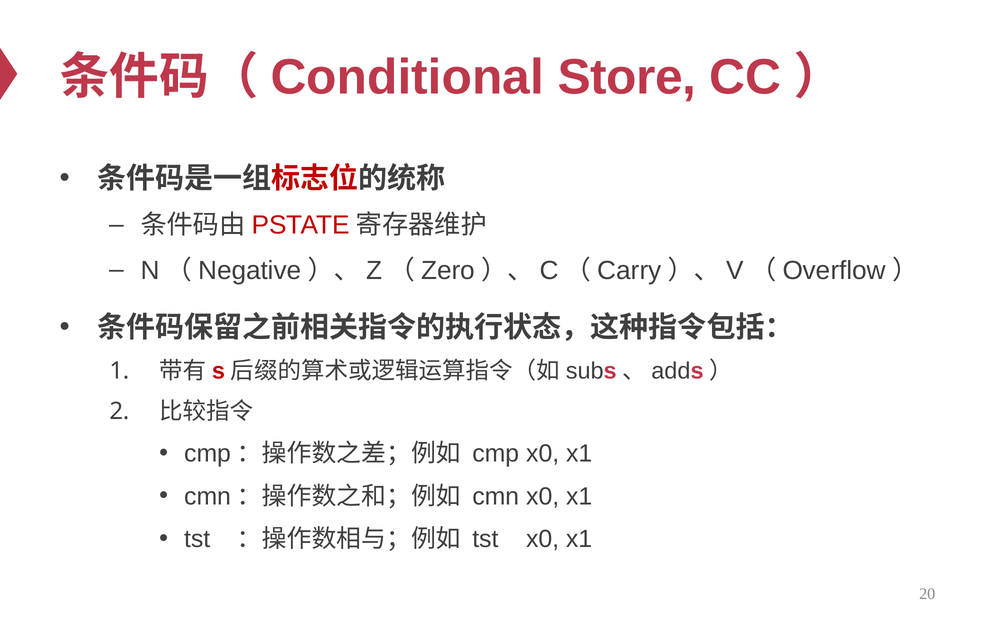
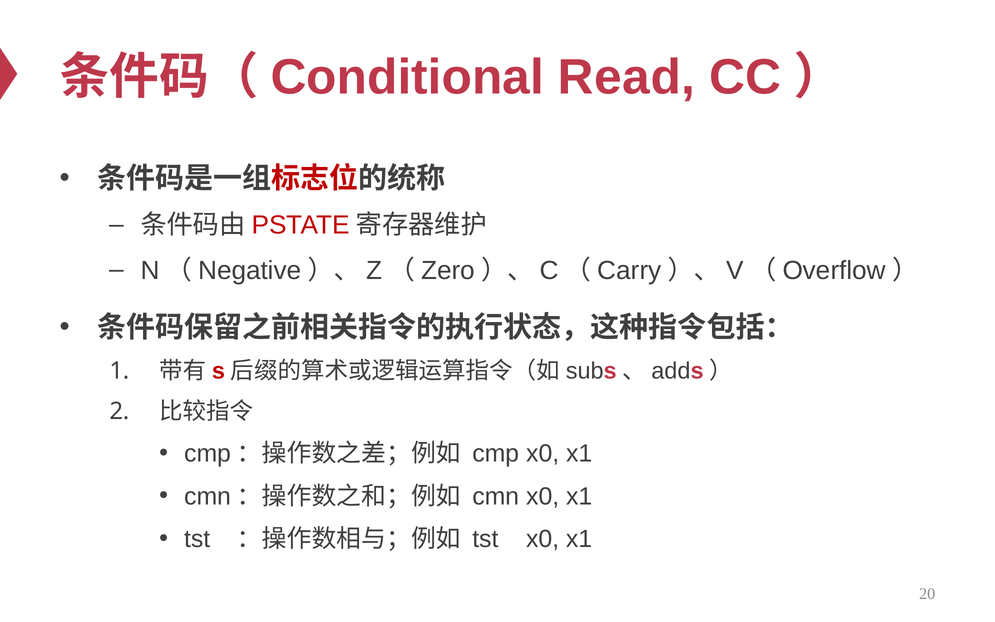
Store: Store -> Read
